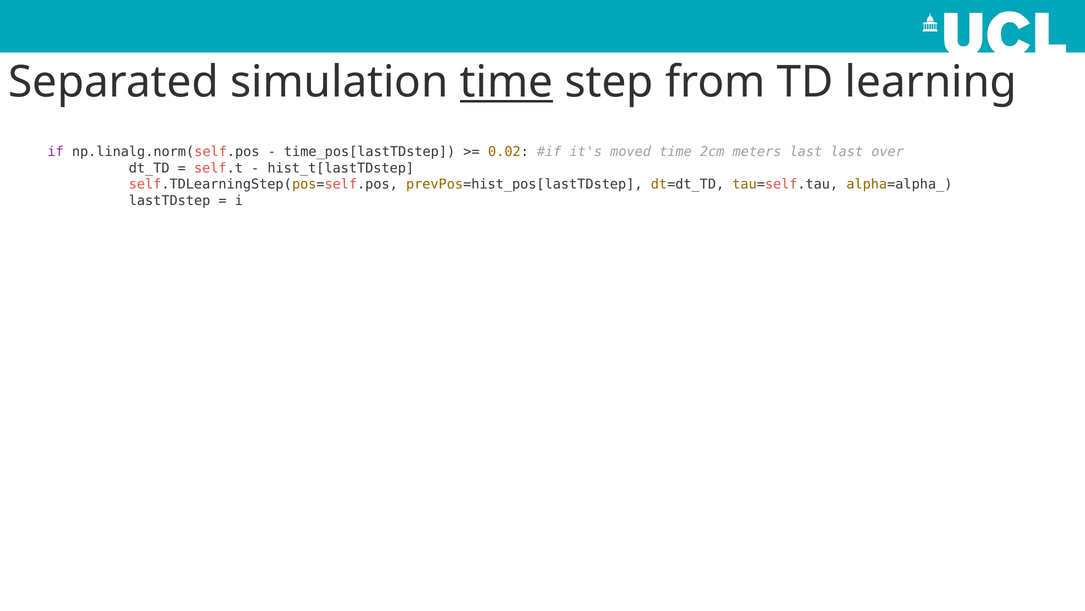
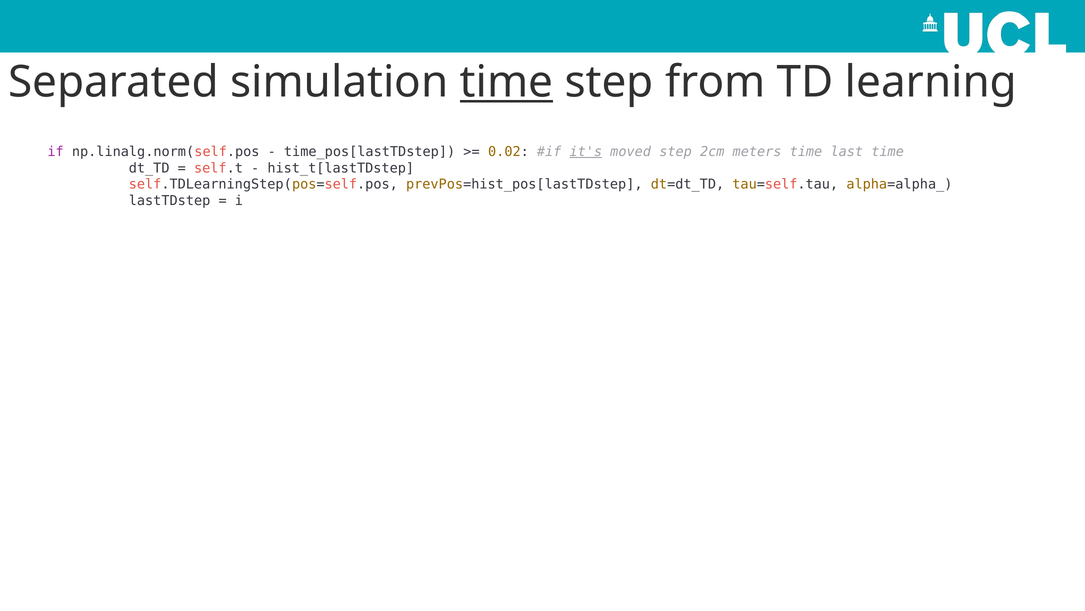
it's underline: none -> present
moved time: time -> step
meters last: last -> time
last over: over -> time
